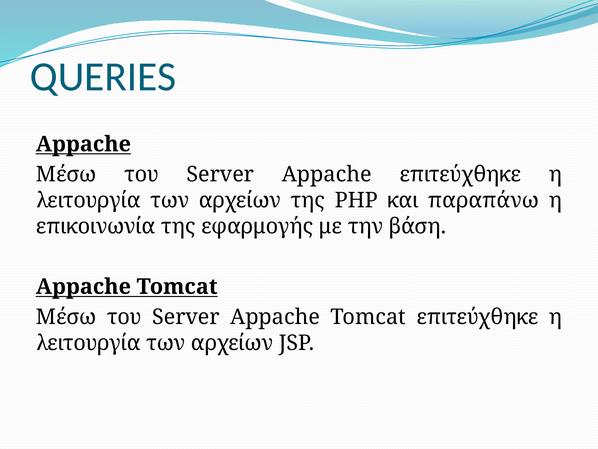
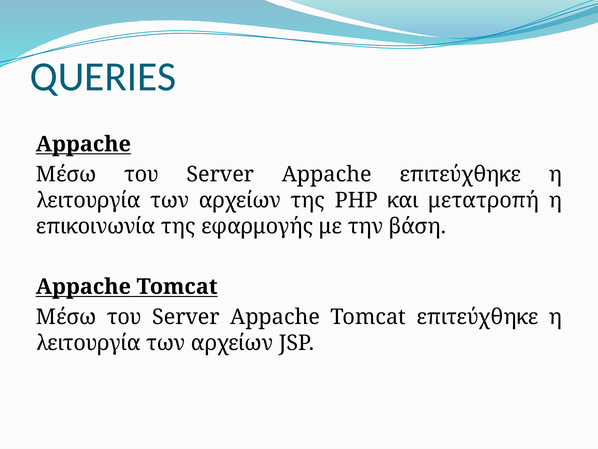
παραπάνω: παραπάνω -> μετατροπή
